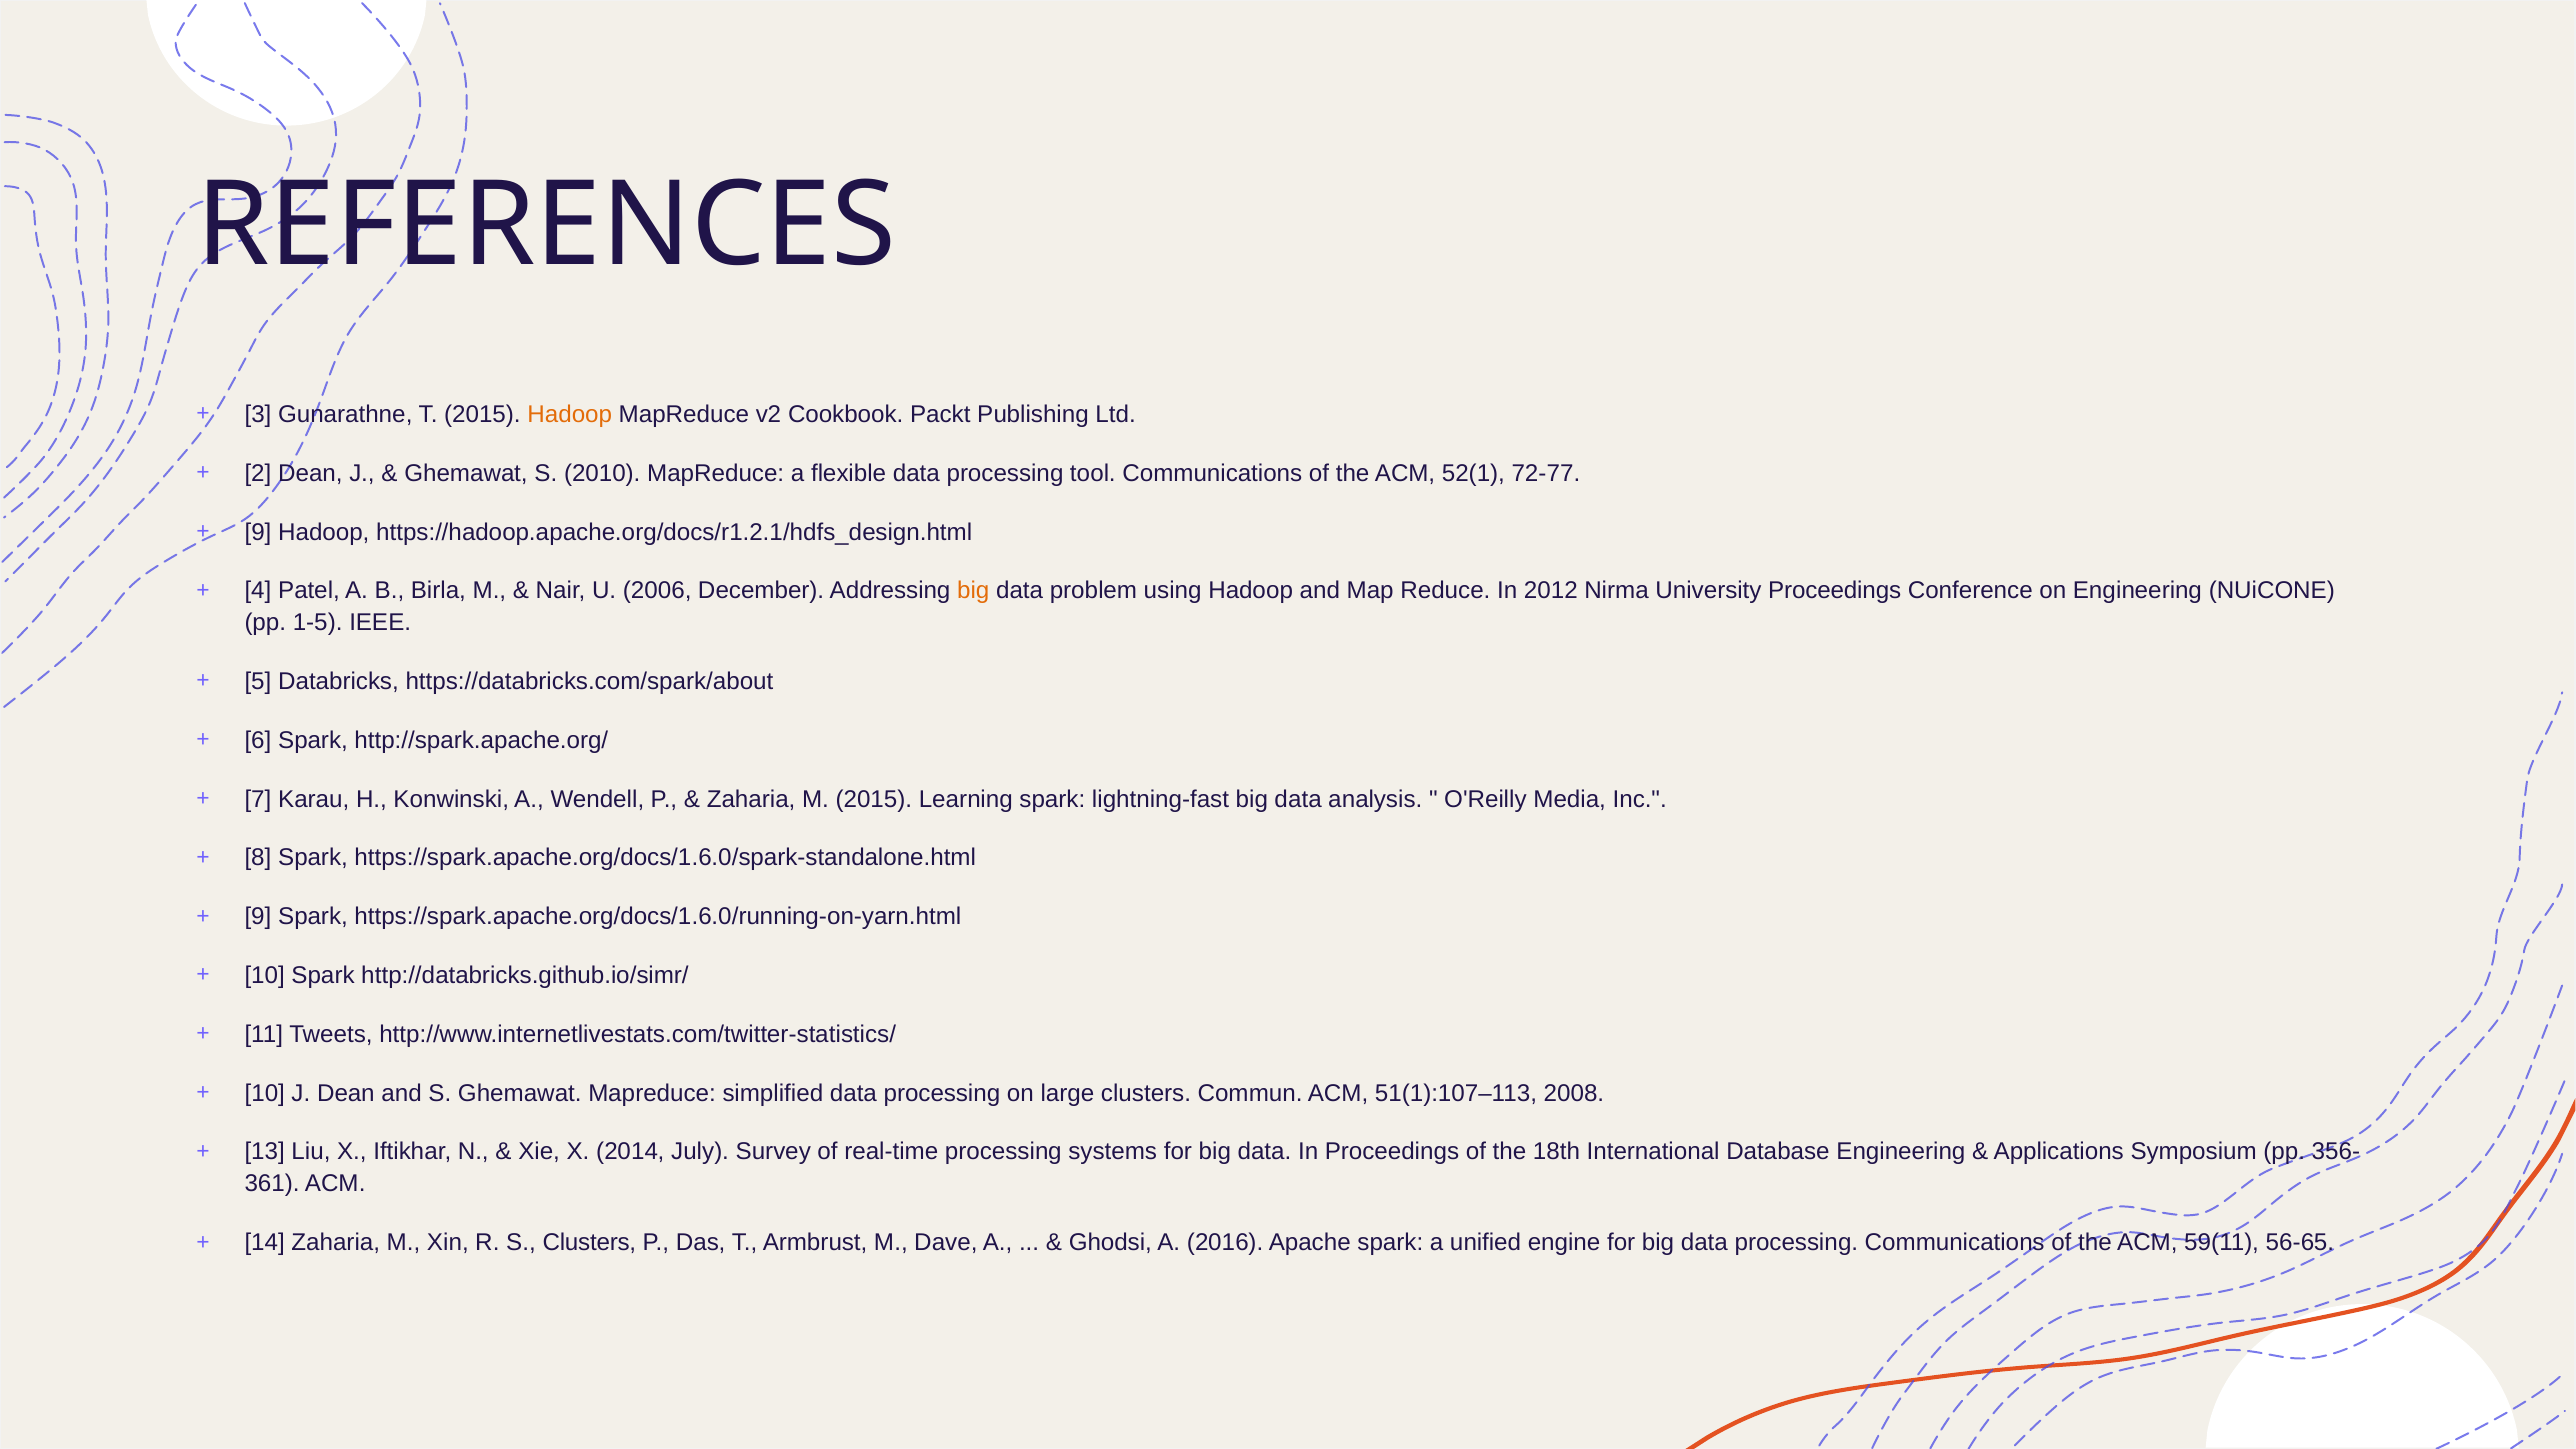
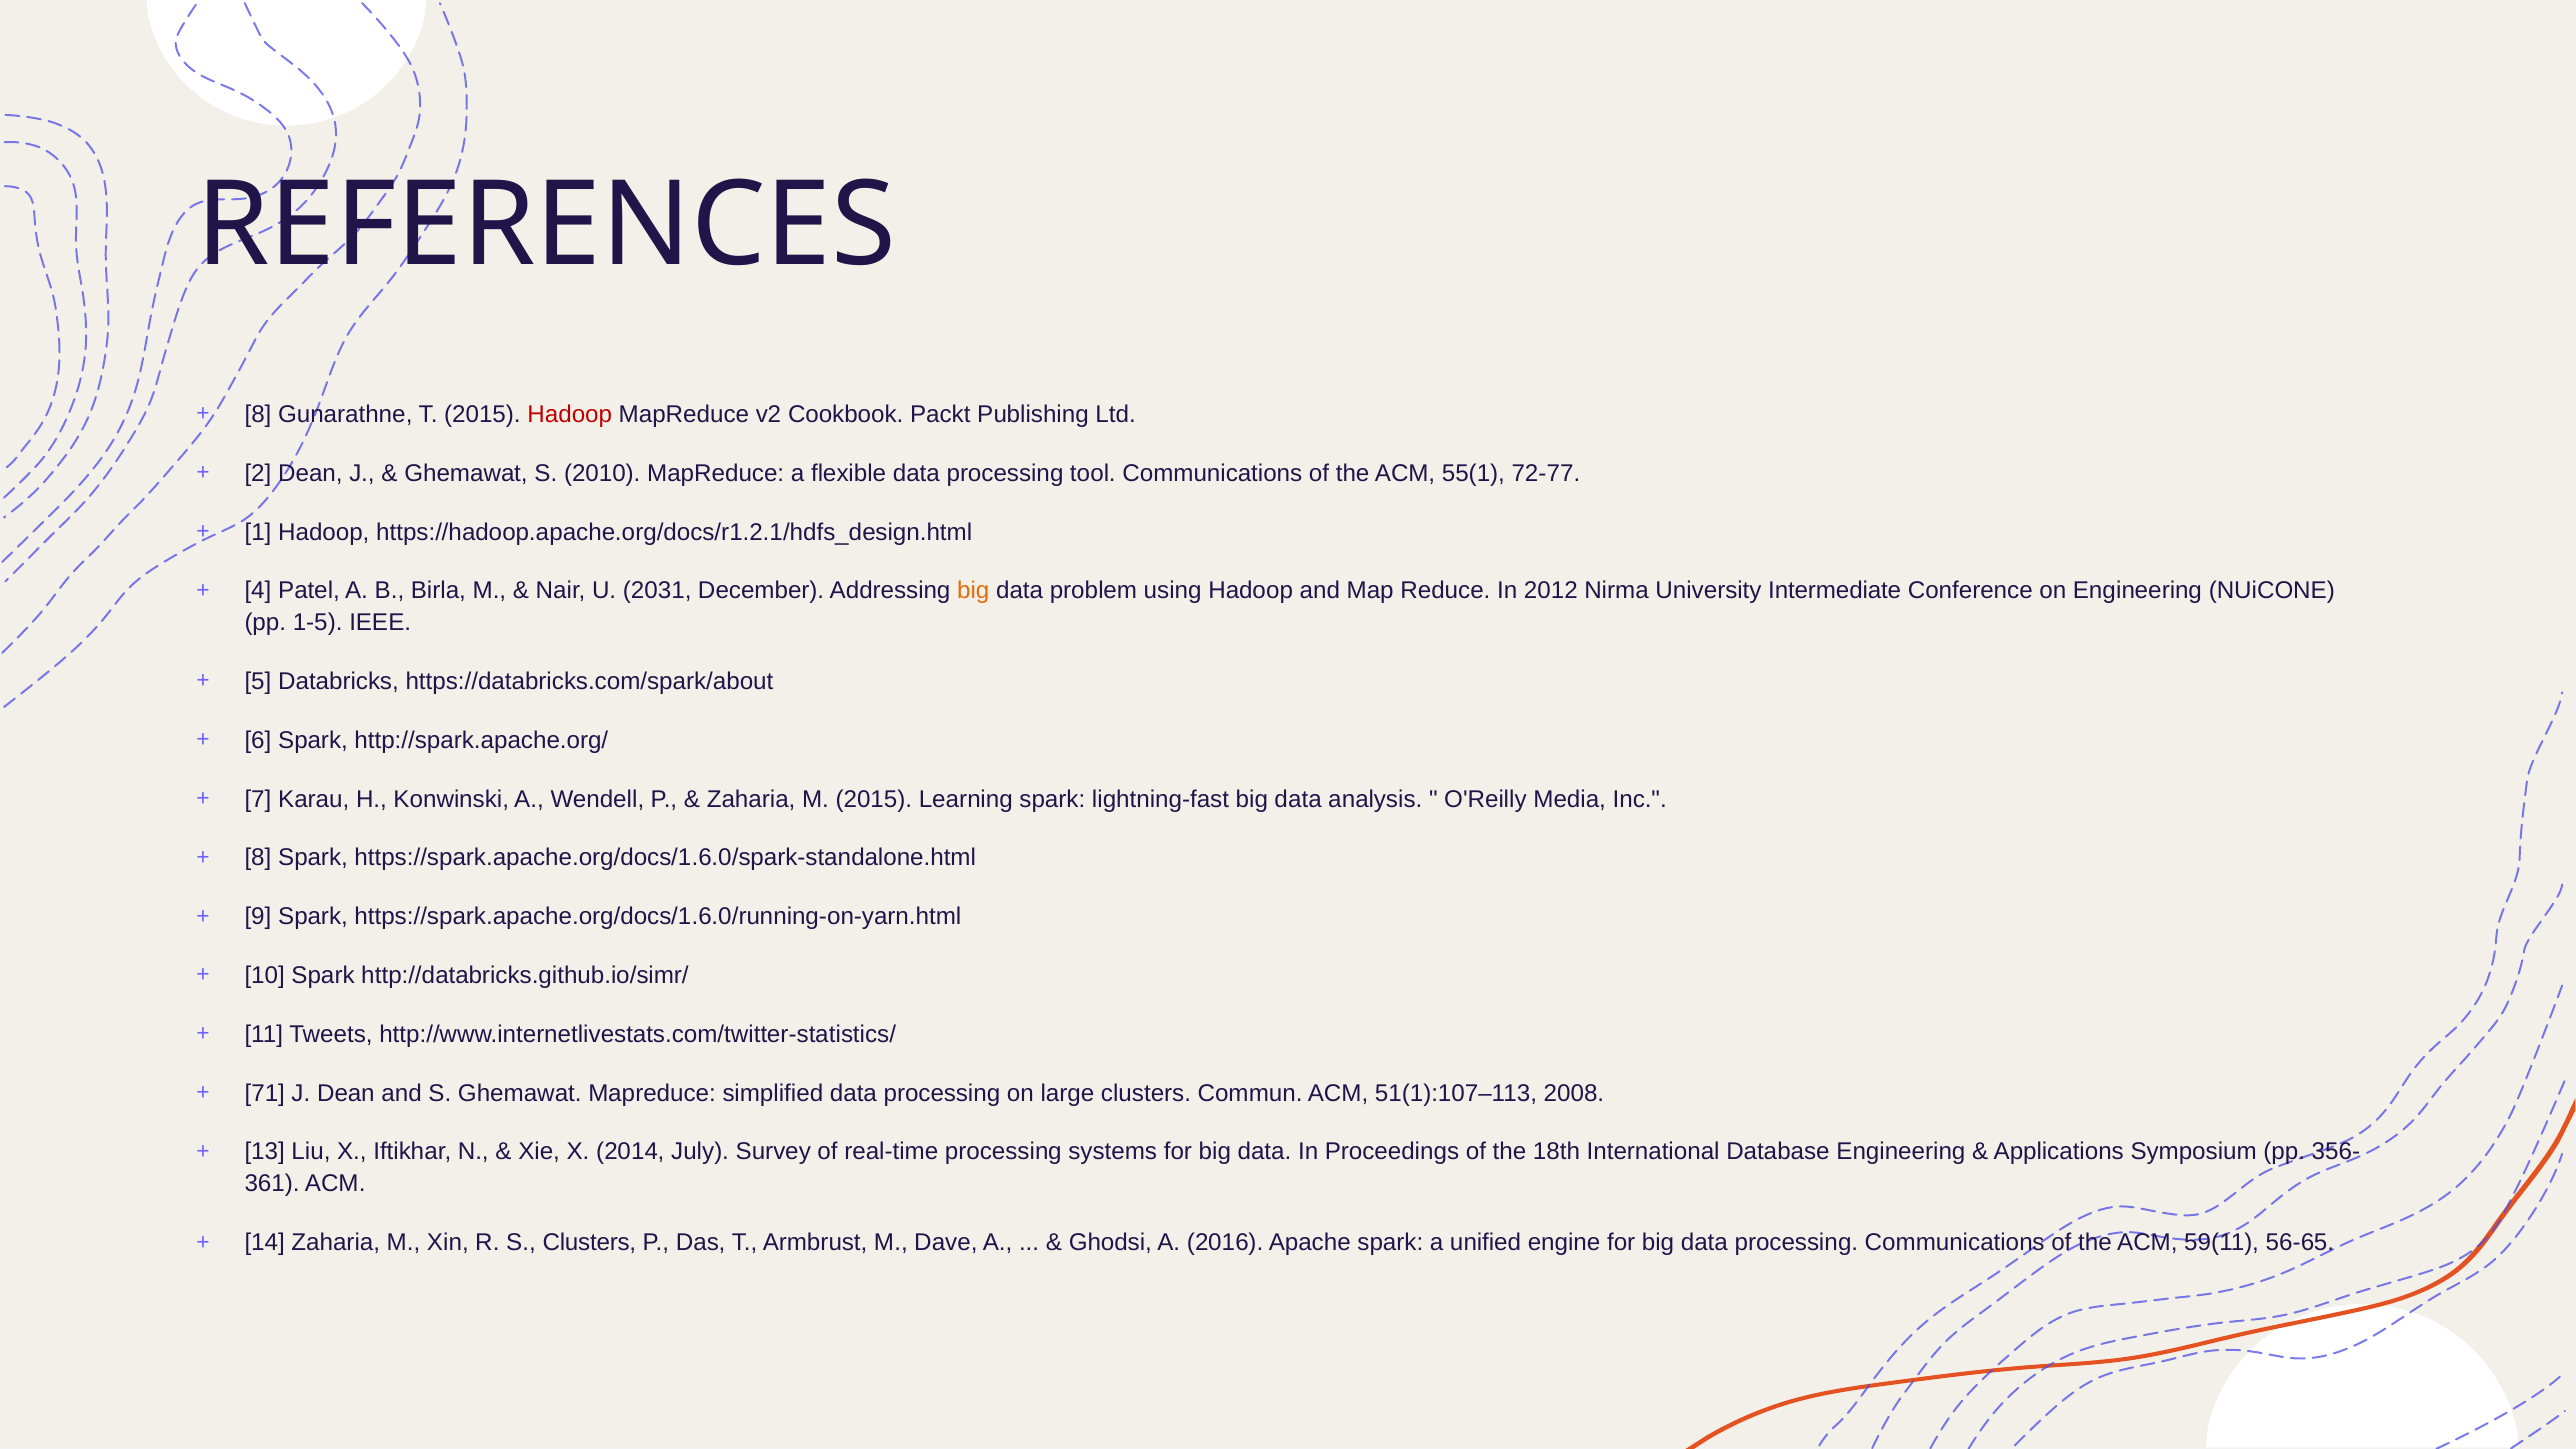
3 at (258, 414): 3 -> 8
Hadoop at (570, 414) colour: orange -> red
52(1: 52(1 -> 55(1
9 at (258, 532): 9 -> 1
2006: 2006 -> 2031
University Proceedings: Proceedings -> Intermediate
10 at (265, 1093): 10 -> 71
